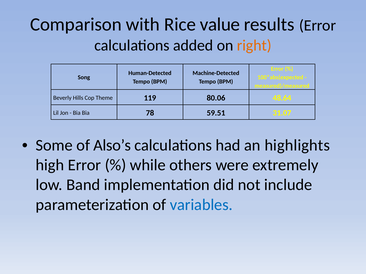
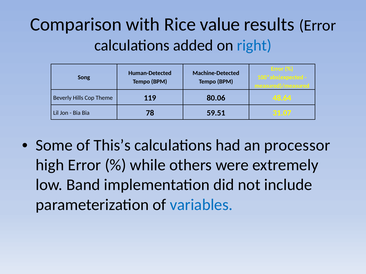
right colour: orange -> blue
Also’s: Also’s -> This’s
highlights: highlights -> processor
